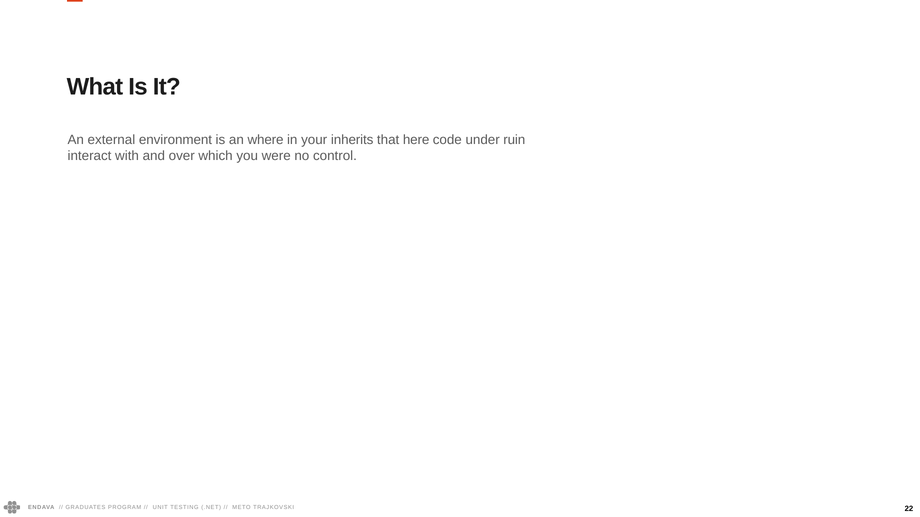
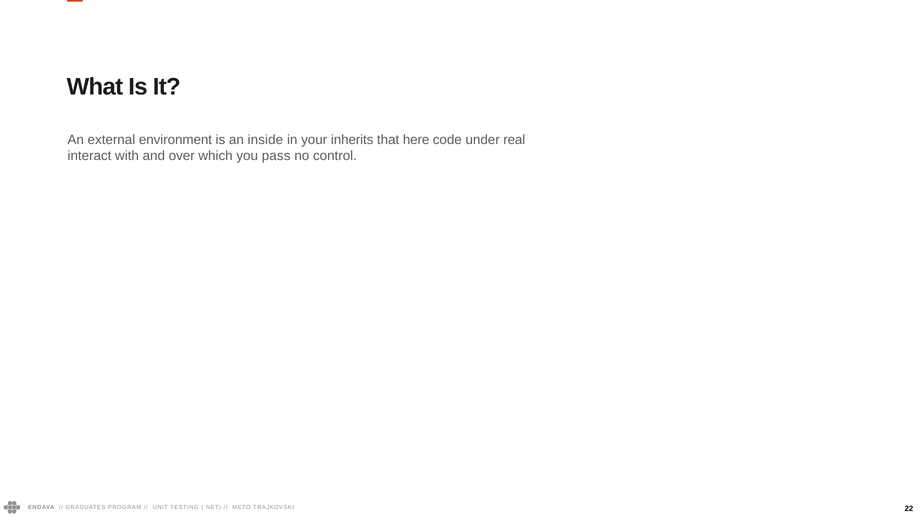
where: where -> inside
ruin: ruin -> real
were: were -> pass
